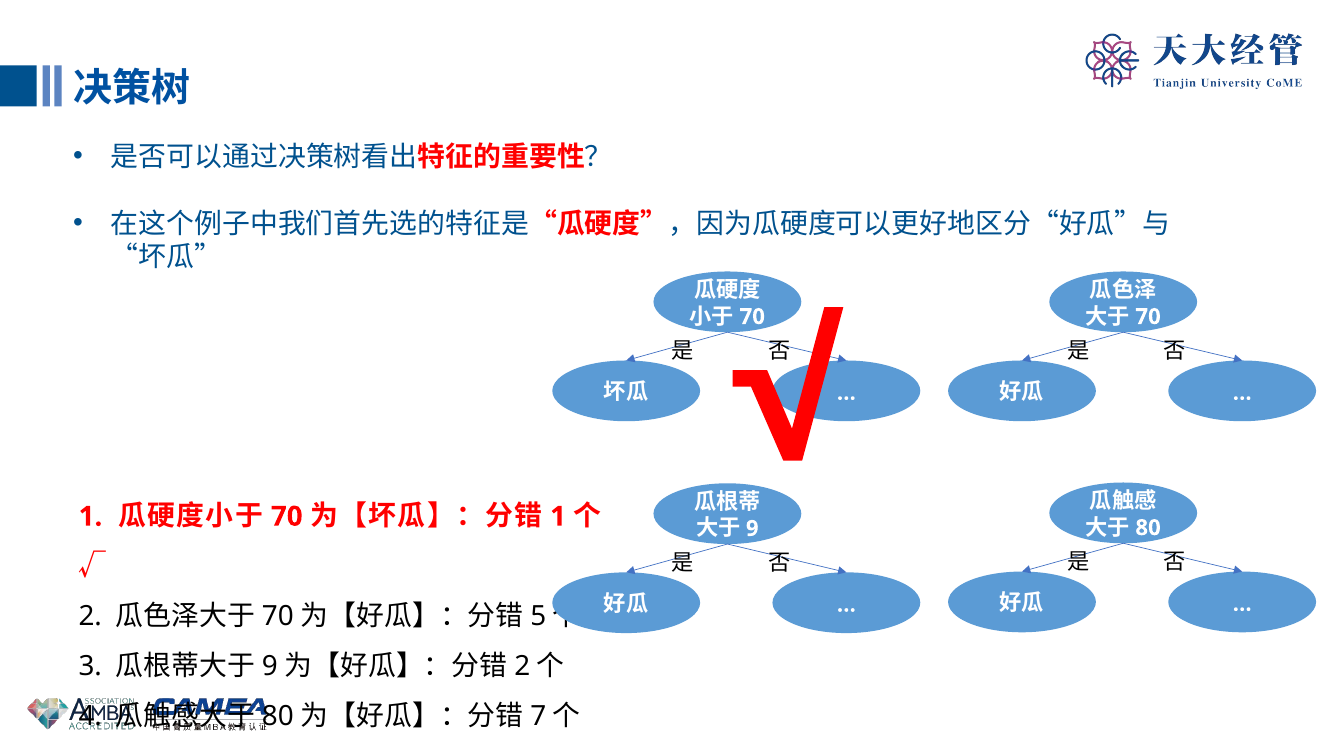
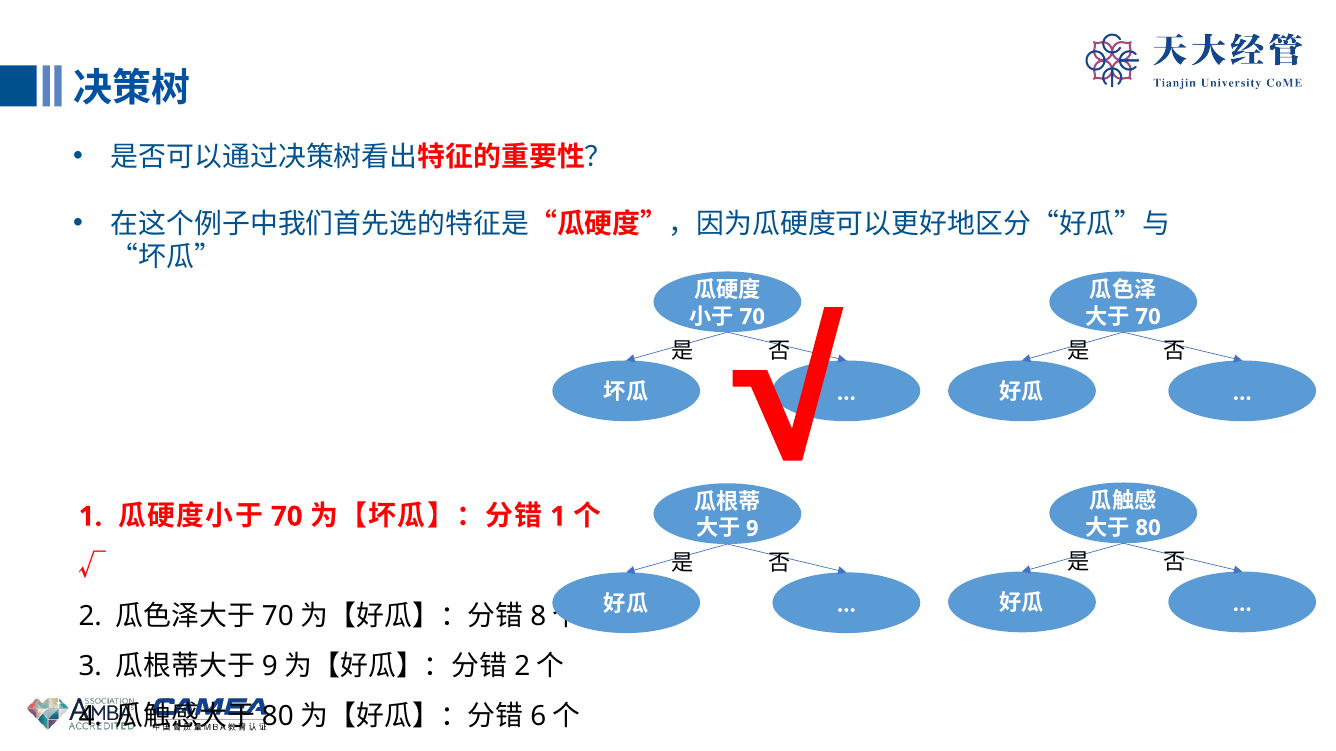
5: 5 -> 8
7: 7 -> 6
